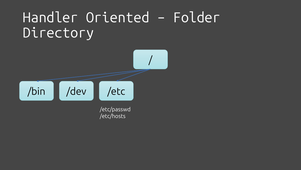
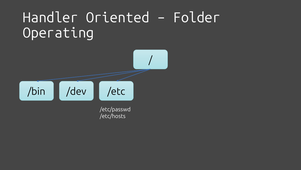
Directory: Directory -> Operating
